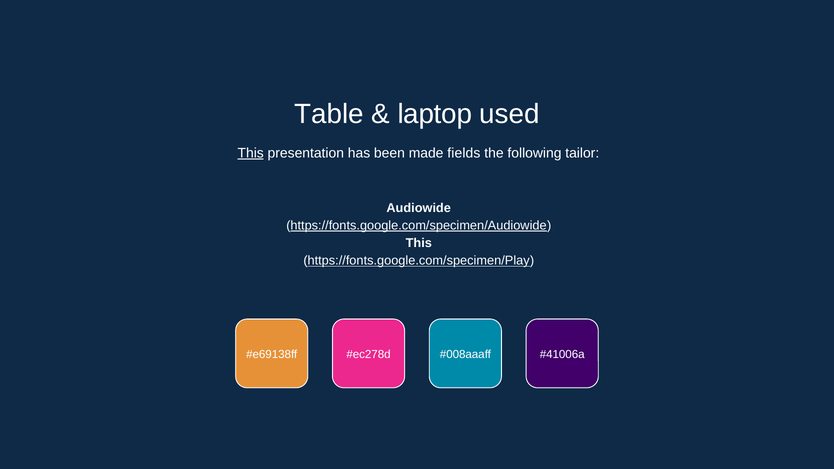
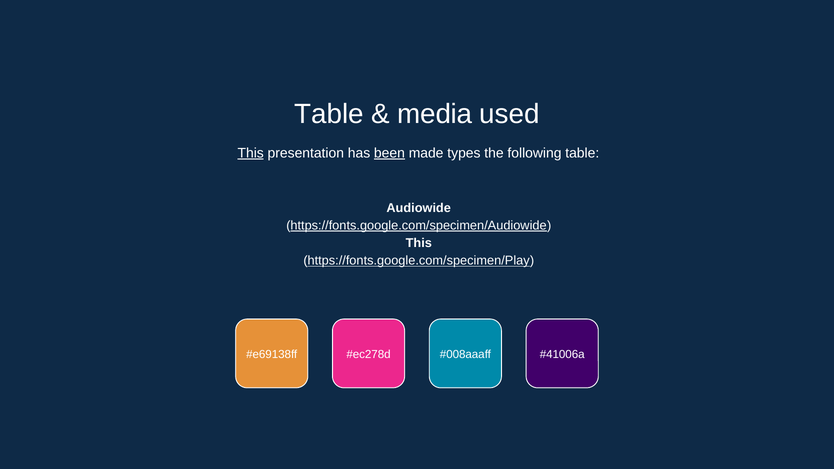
laptop: laptop -> media
been underline: none -> present
fields: fields -> types
following tailor: tailor -> table
